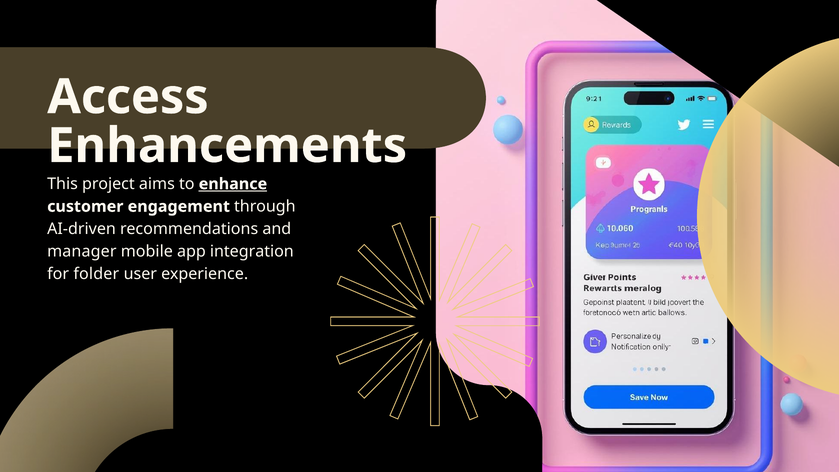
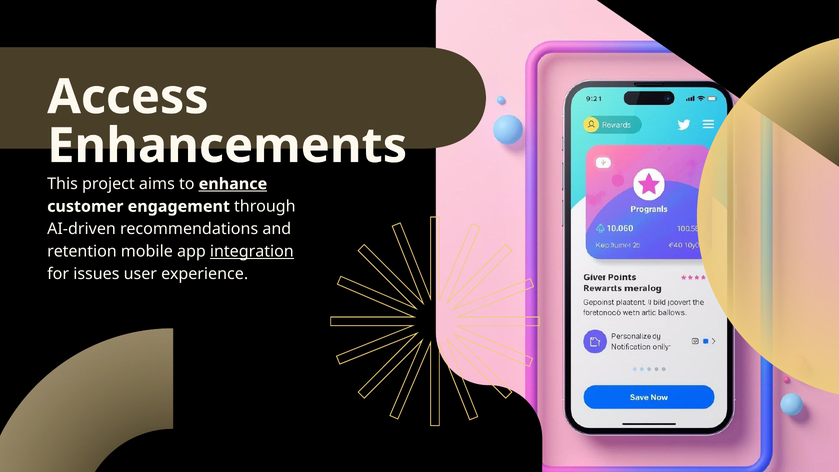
manager: manager -> retention
integration underline: none -> present
folder: folder -> issues
